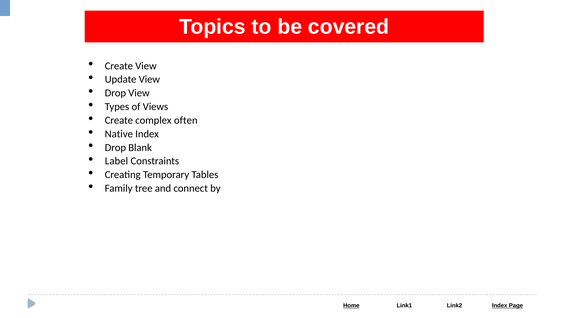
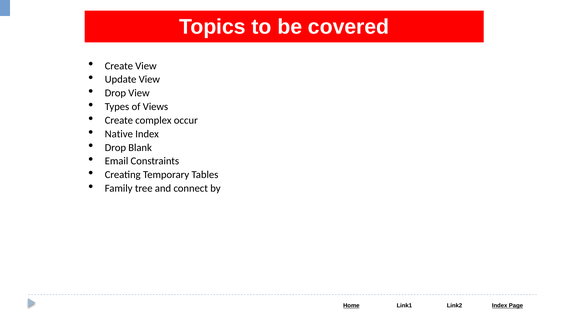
often: often -> occur
Label: Label -> Email
